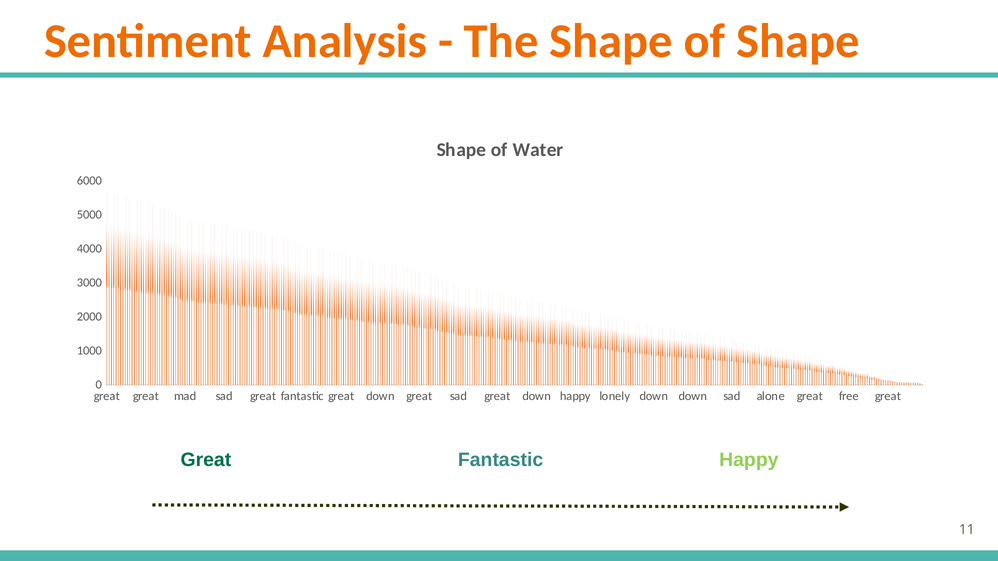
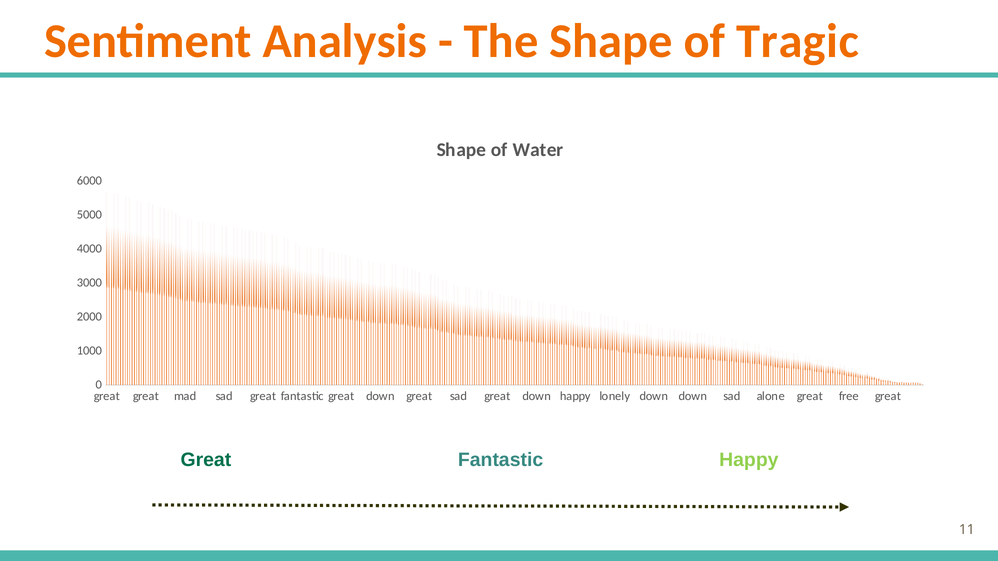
of Shape: Shape -> Tragic
